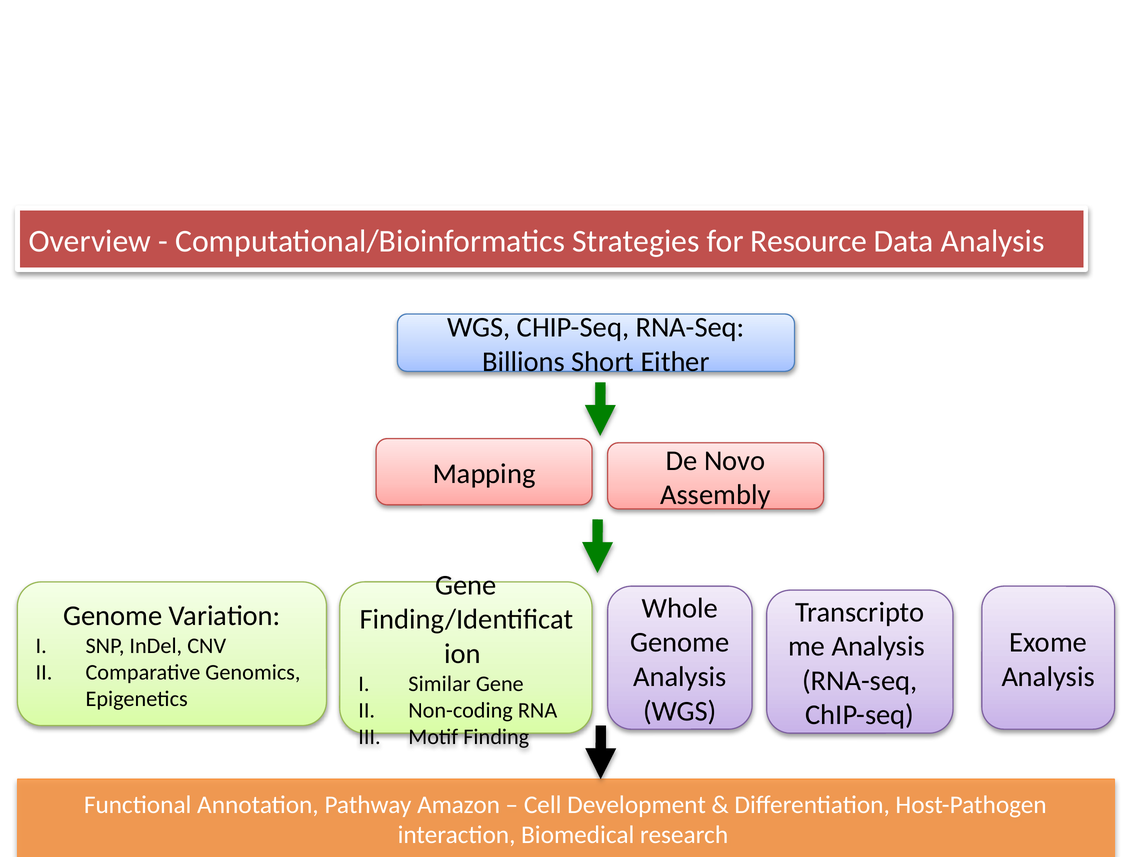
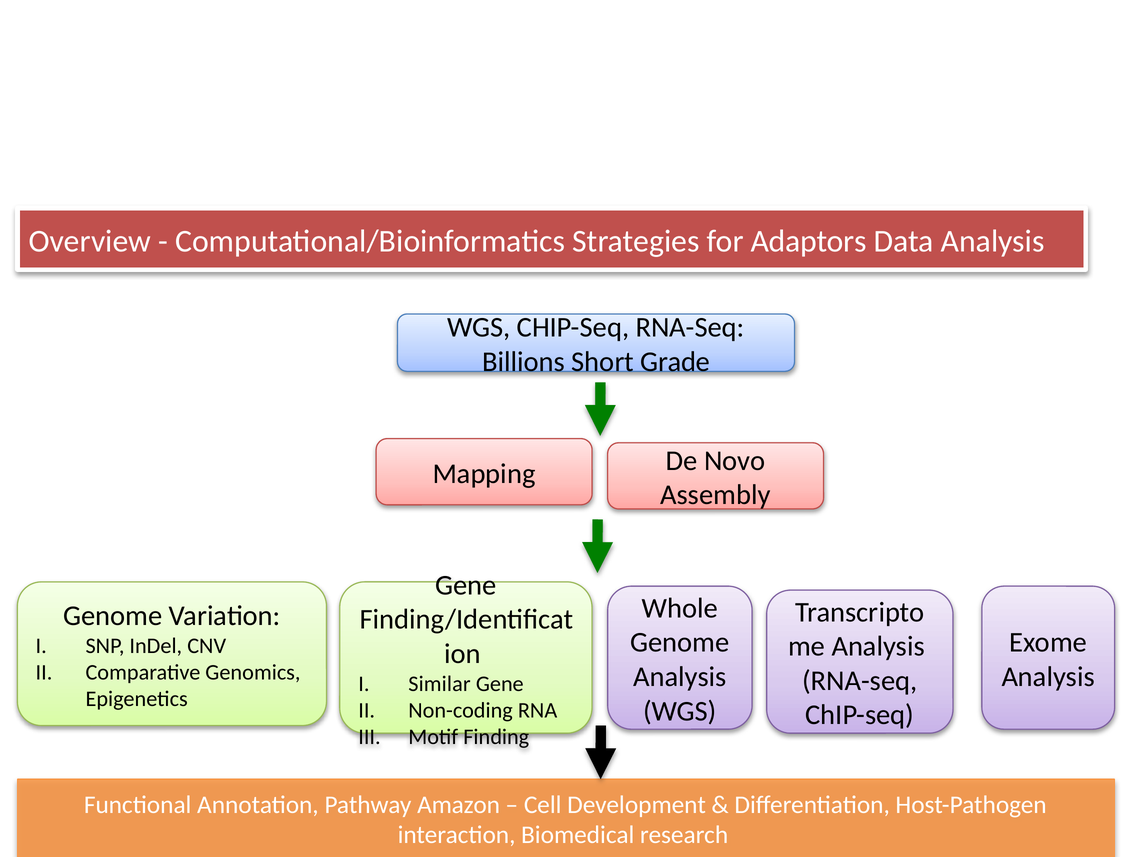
Resource: Resource -> Adaptors
Either: Either -> Grade
